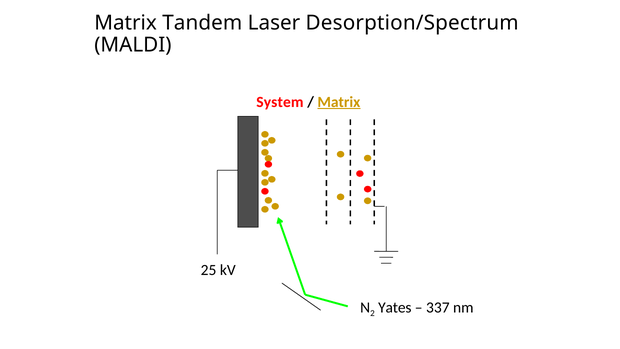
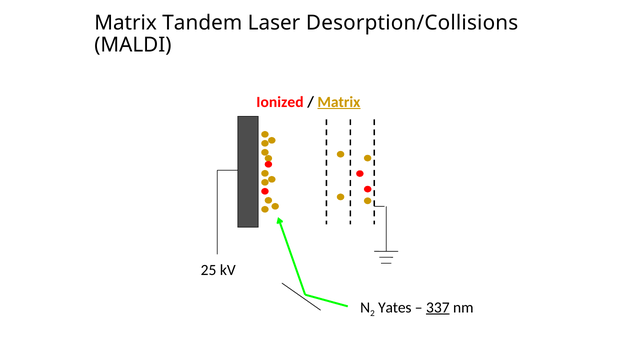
Desorption/Spectrum: Desorption/Spectrum -> Desorption/Collisions
System: System -> Ionized
337 underline: none -> present
